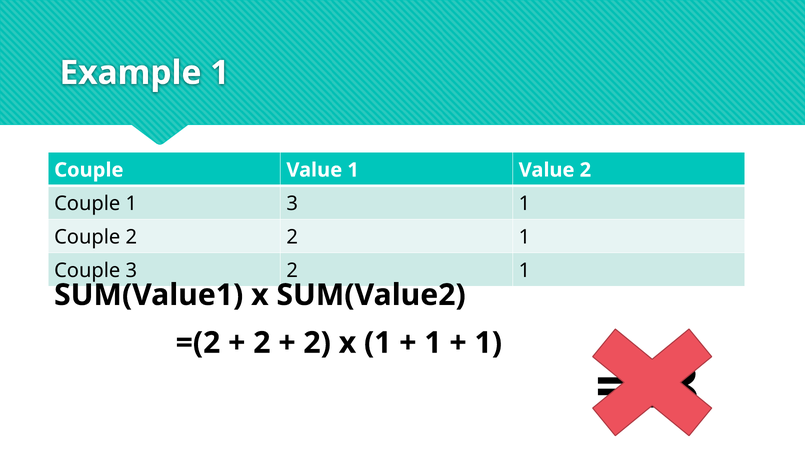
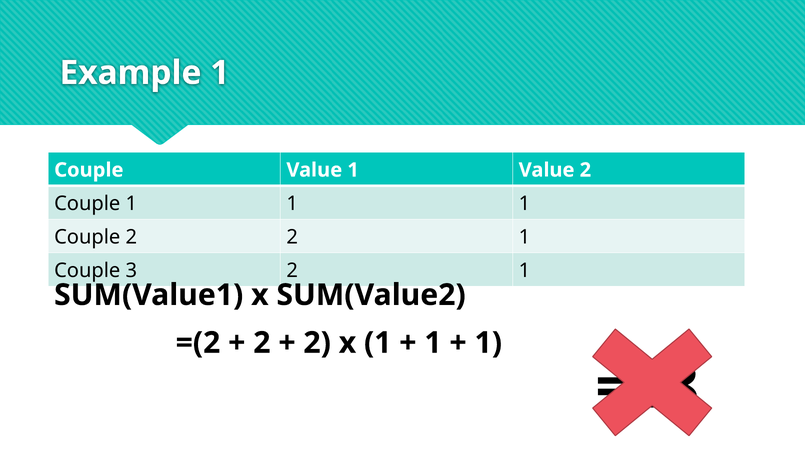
Couple 1 3: 3 -> 1
